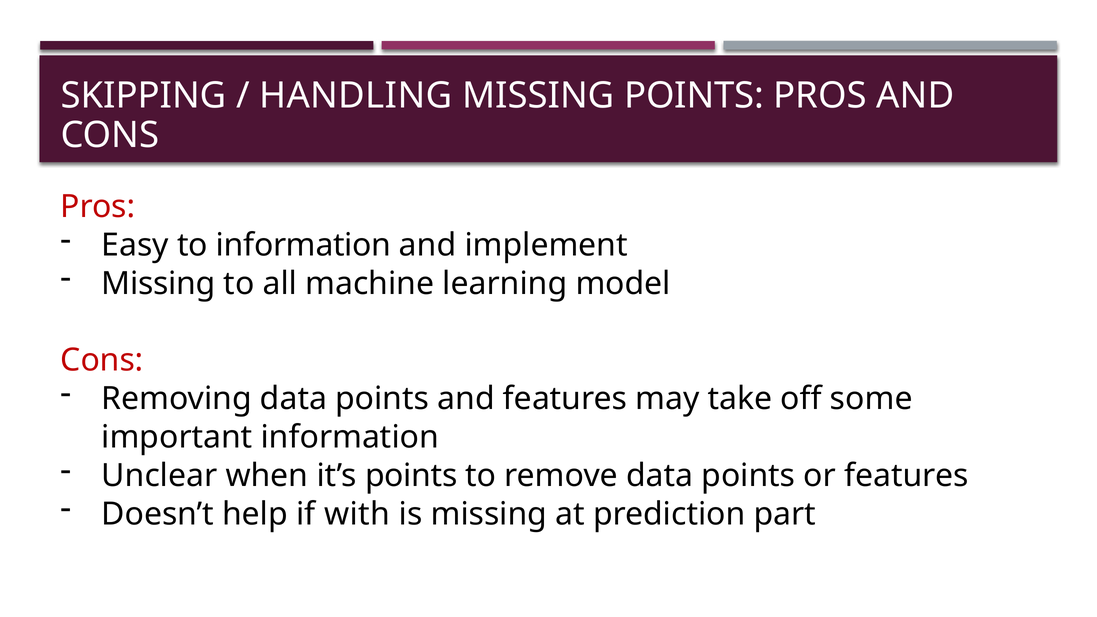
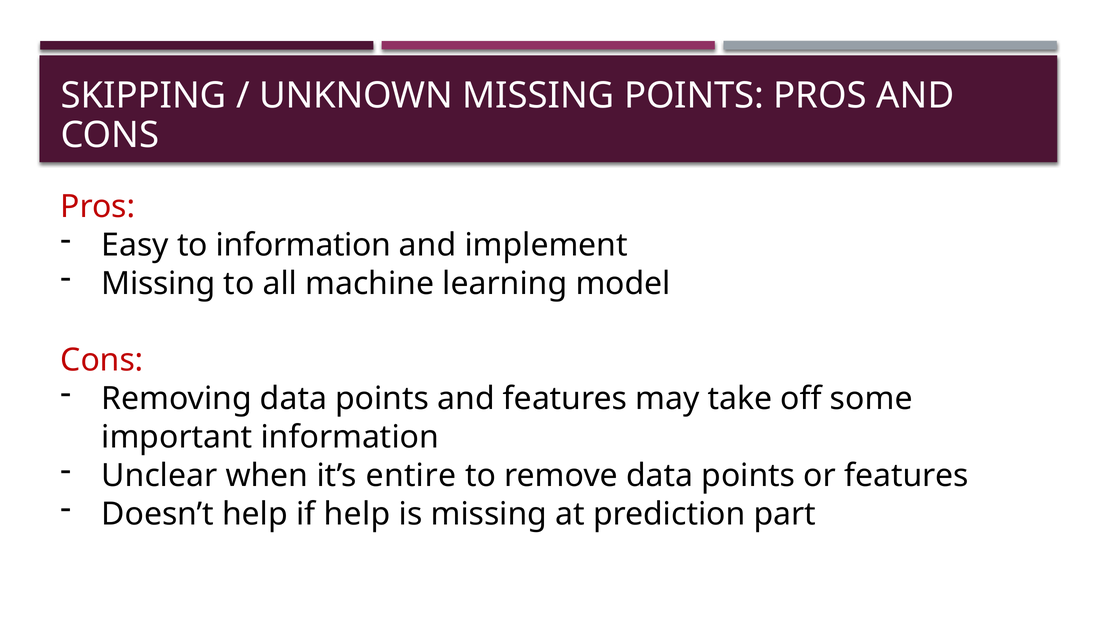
HANDLING: HANDLING -> UNKNOWN
it’s points: points -> entire
if with: with -> help
